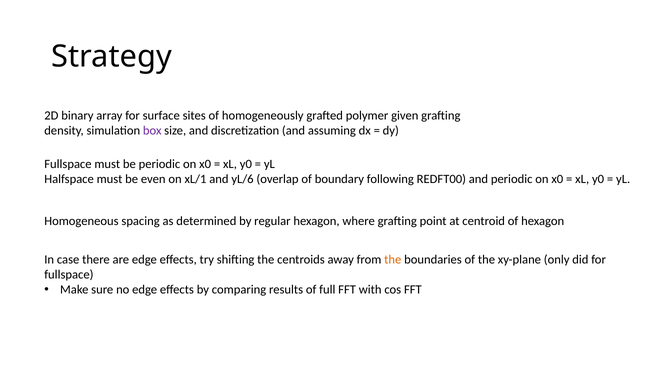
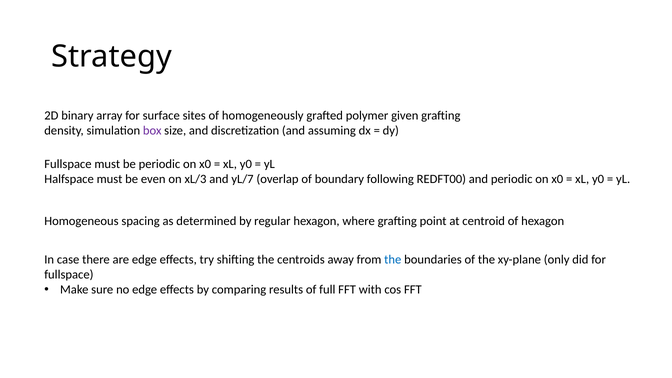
xL/1: xL/1 -> xL/3
yL/6: yL/6 -> yL/7
the at (393, 259) colour: orange -> blue
